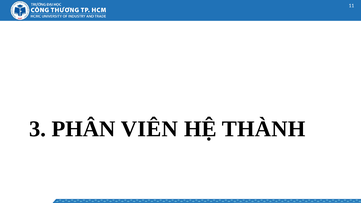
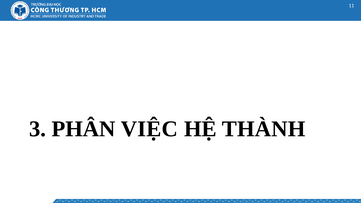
VIÊN: VIÊN -> VIỆC
